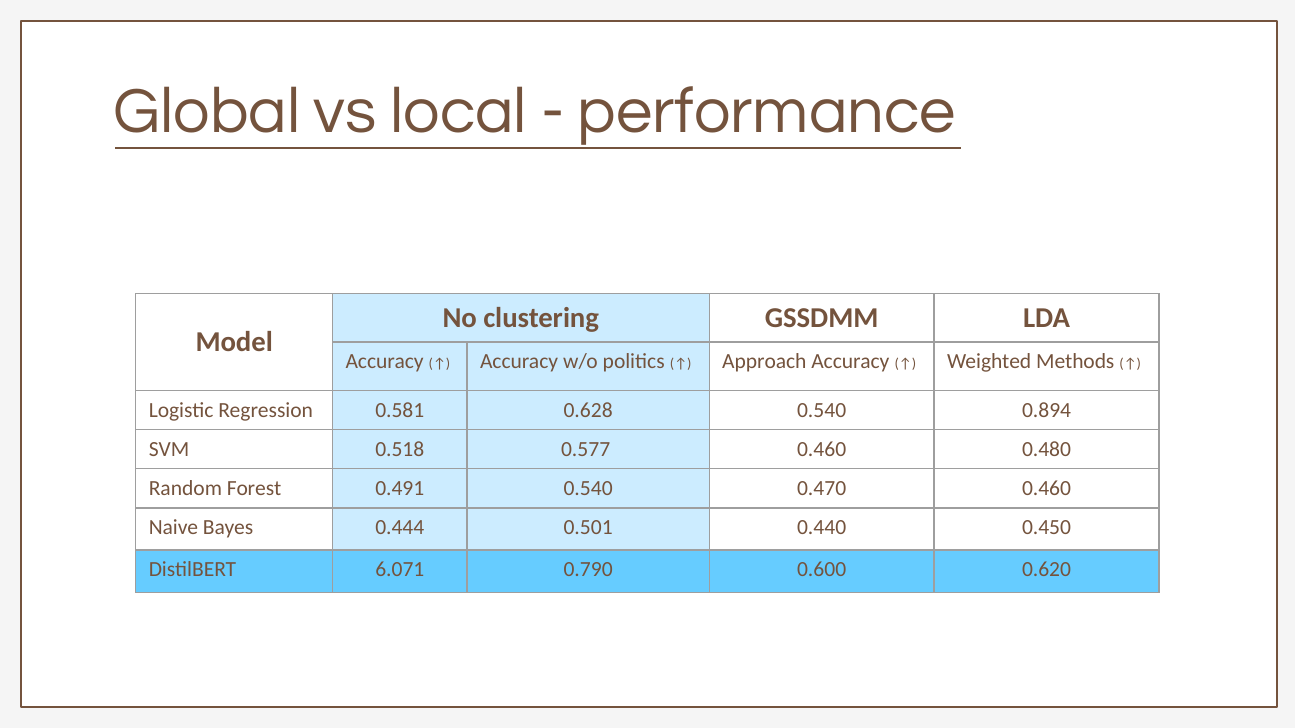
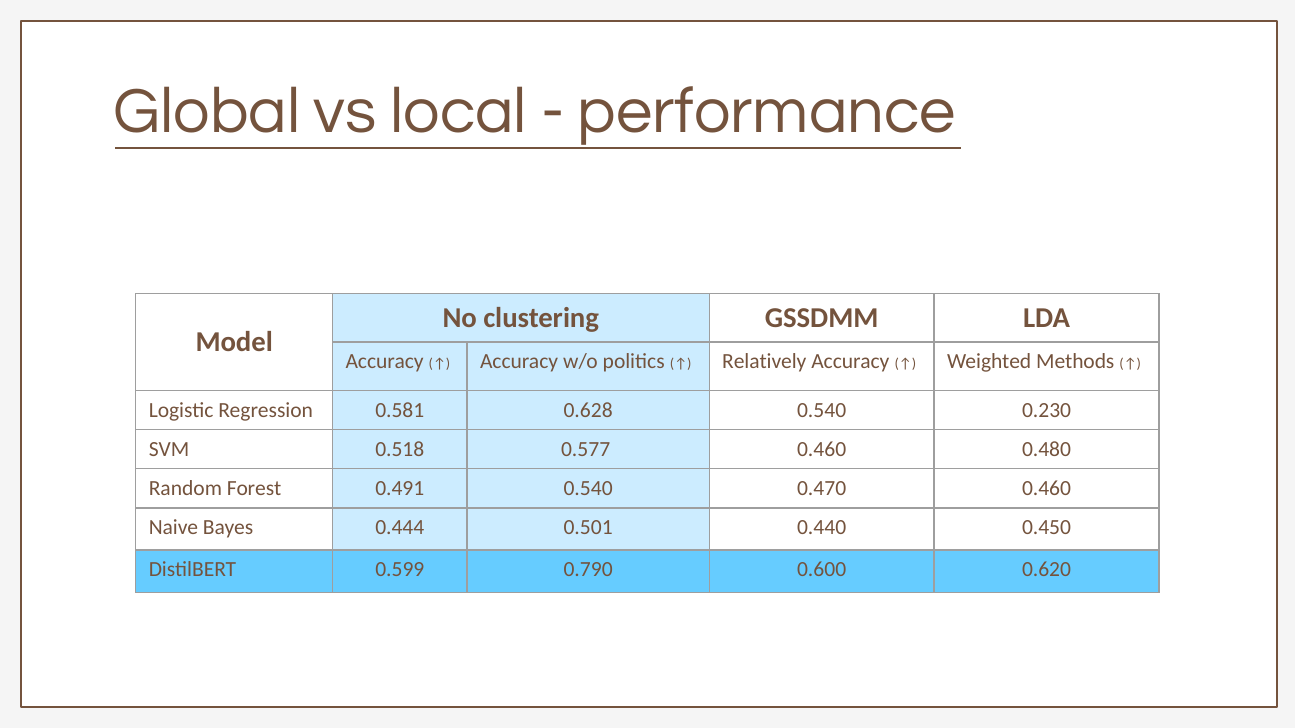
Approach: Approach -> Relatively
0.894: 0.894 -> 0.230
6.071: 6.071 -> 0.599
